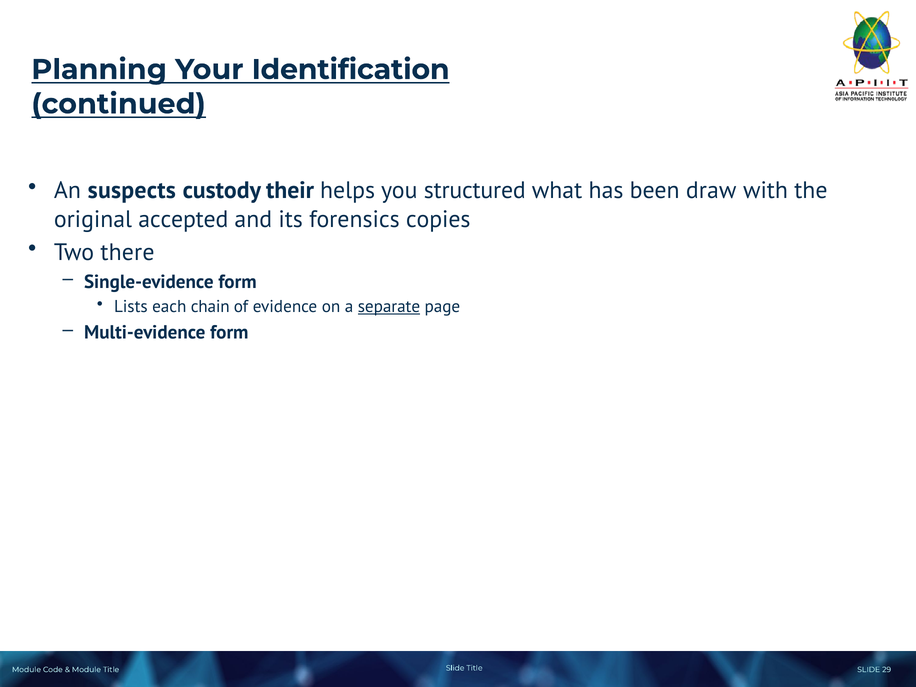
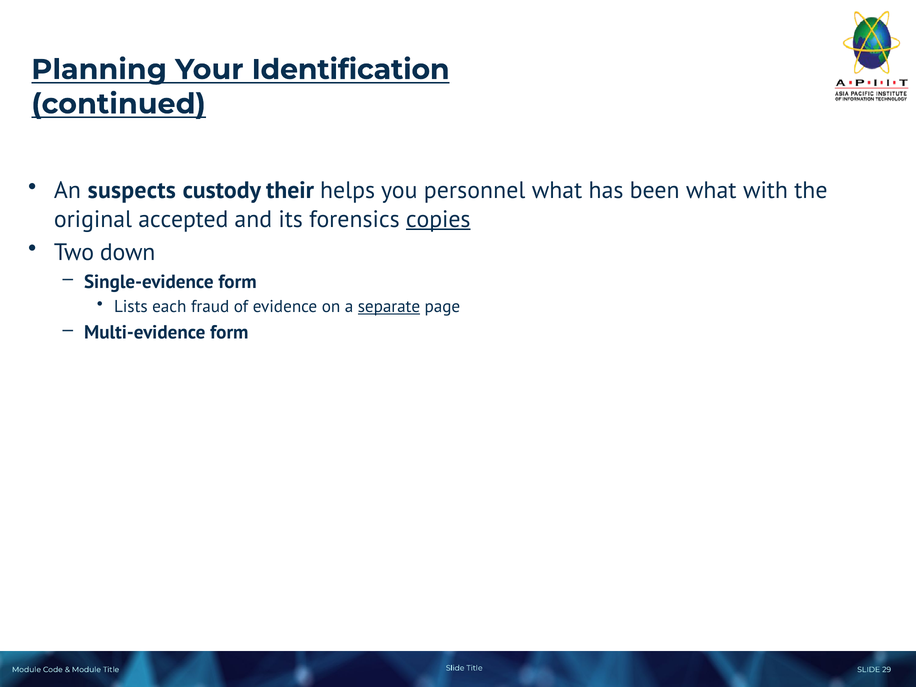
structured: structured -> personnel
been draw: draw -> what
copies underline: none -> present
there: there -> down
chain: chain -> fraud
